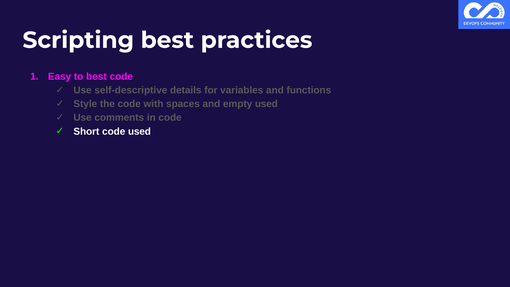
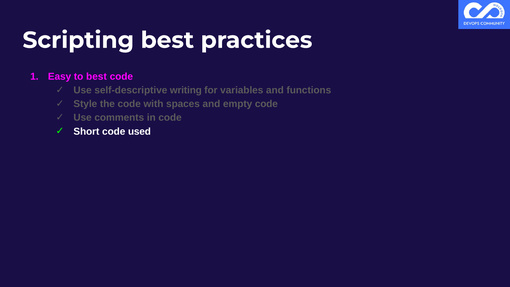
details: details -> writing
empty used: used -> code
